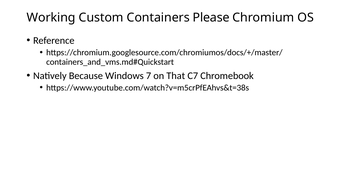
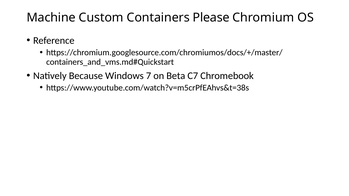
Working: Working -> Machine
That: That -> Beta
